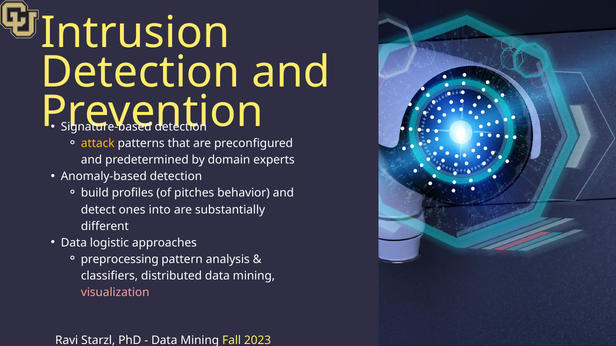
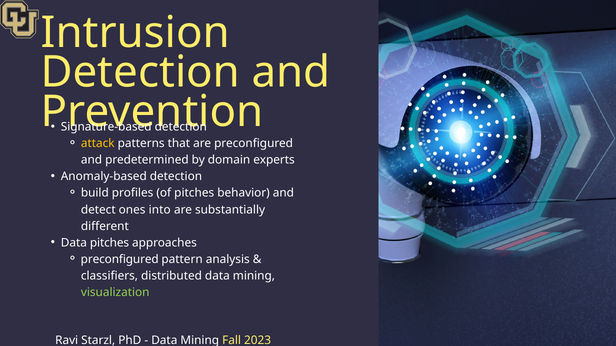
Data logistic: logistic -> pitches
preprocessing at (120, 260): preprocessing -> preconfigured
visualization colour: pink -> light green
